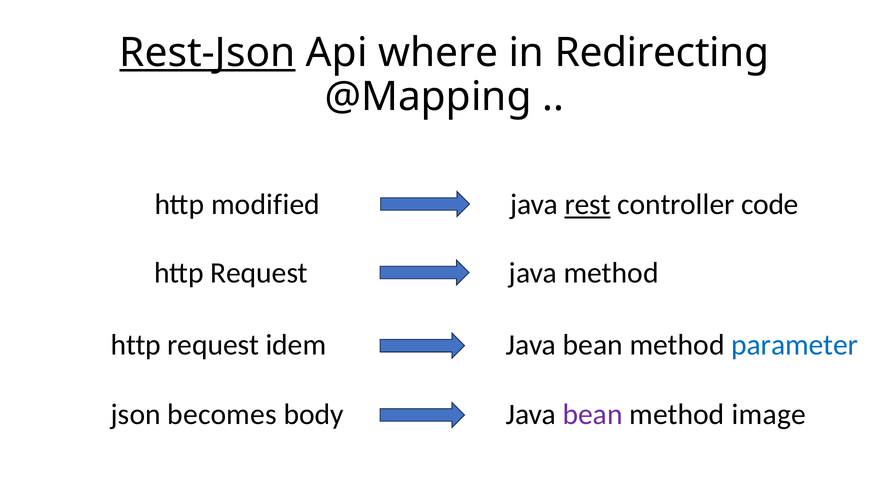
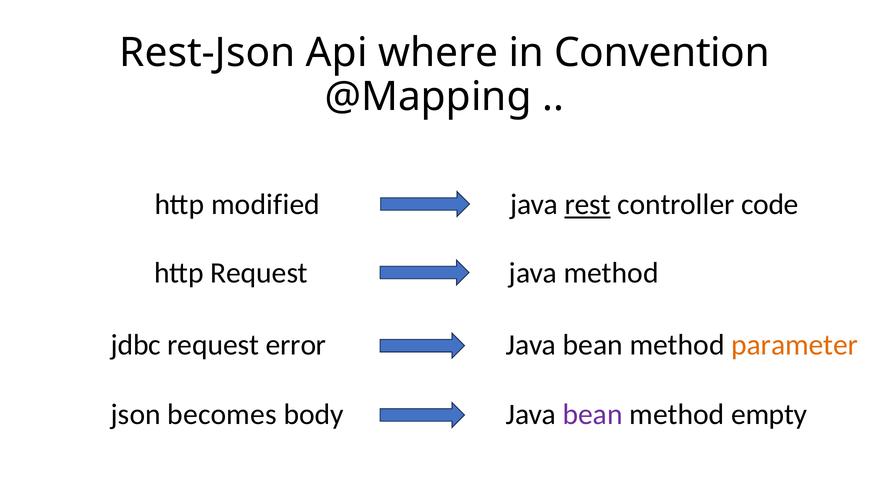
Rest-Json underline: present -> none
Redirecting: Redirecting -> Convention
http at (136, 345): http -> jdbc
idem: idem -> error
parameter colour: blue -> orange
image: image -> empty
